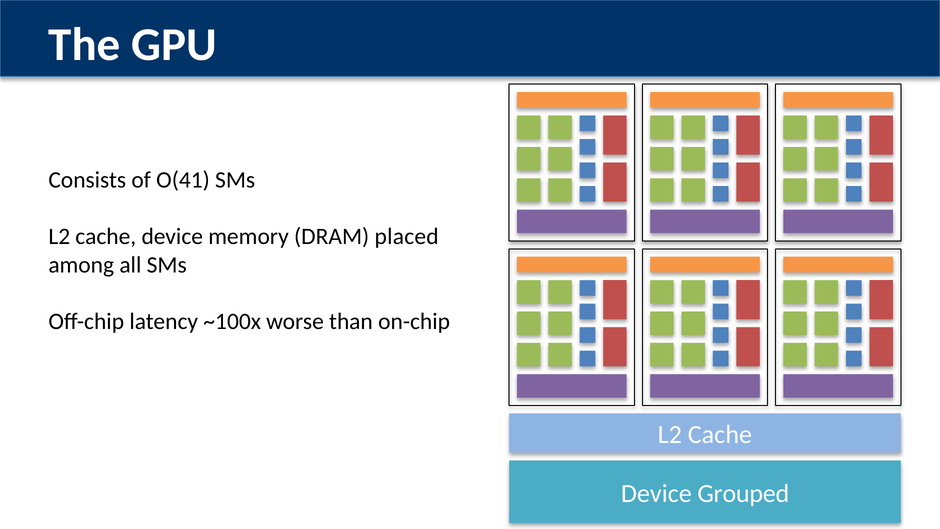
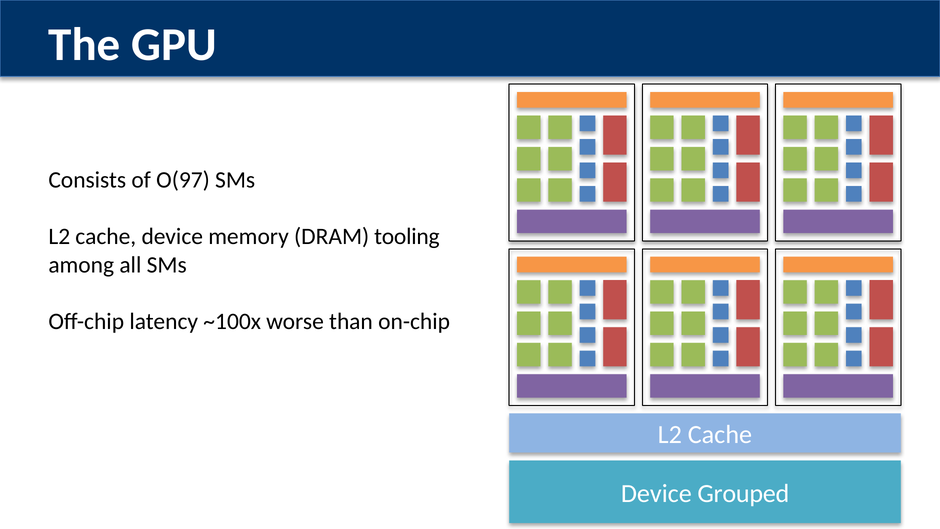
O(41: O(41 -> O(97
placed: placed -> tooling
